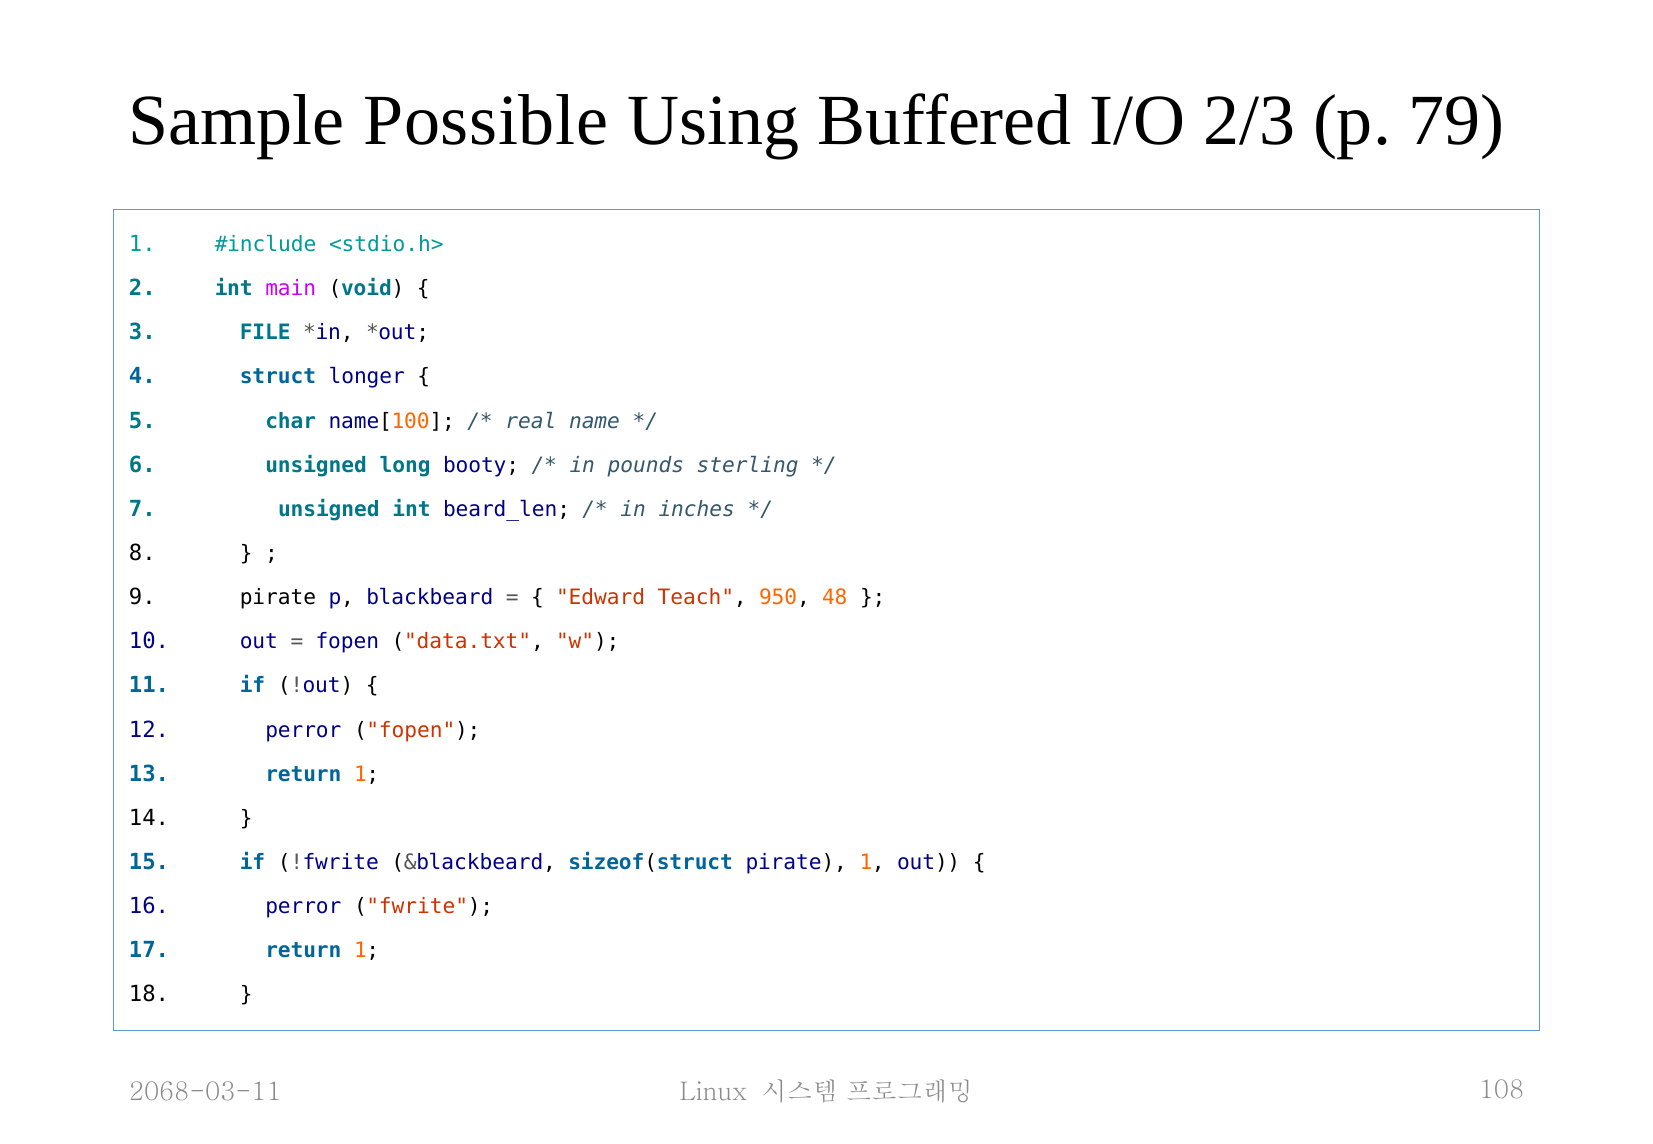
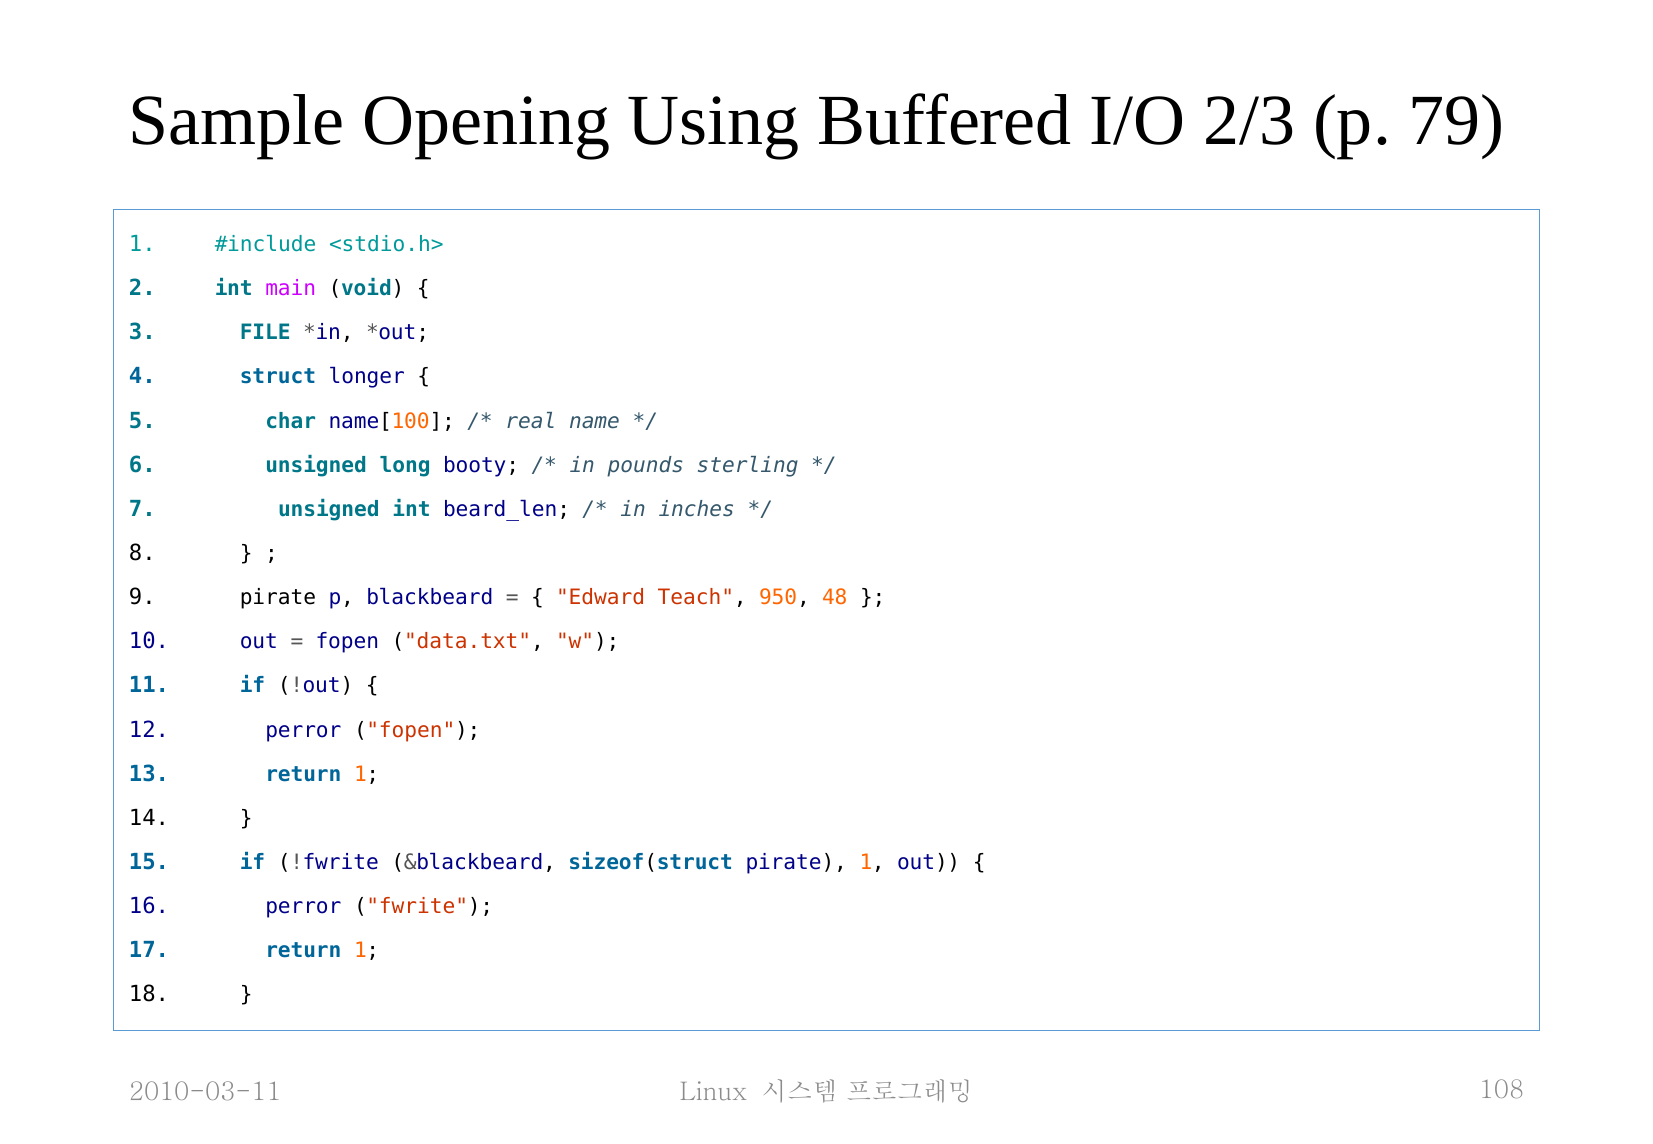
Possible: Possible -> Opening
2068-03-11: 2068-03-11 -> 2010-03-11
